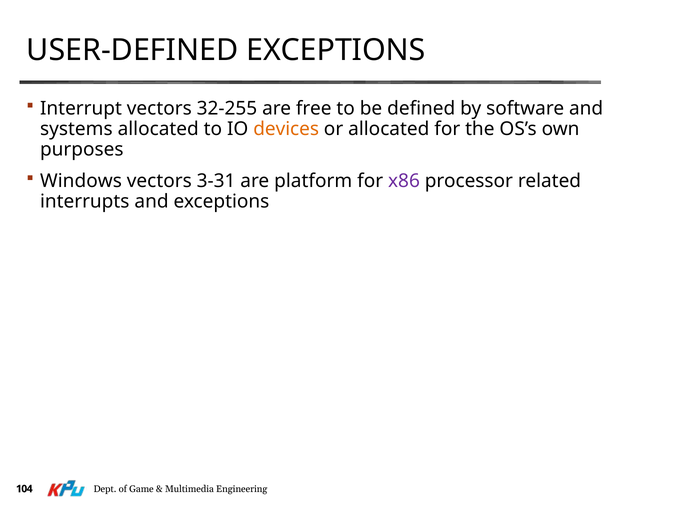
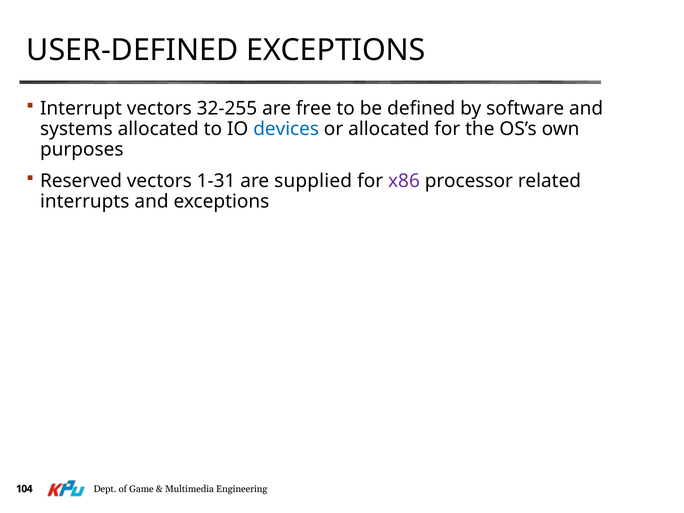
devices colour: orange -> blue
Windows: Windows -> Reserved
3-31: 3-31 -> 1-31
platform: platform -> supplied
